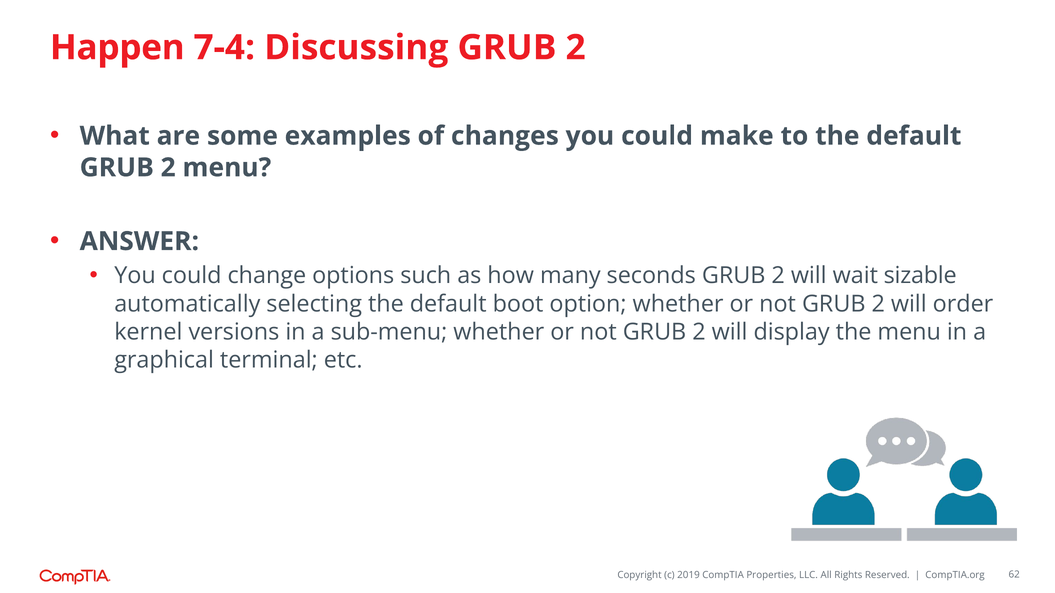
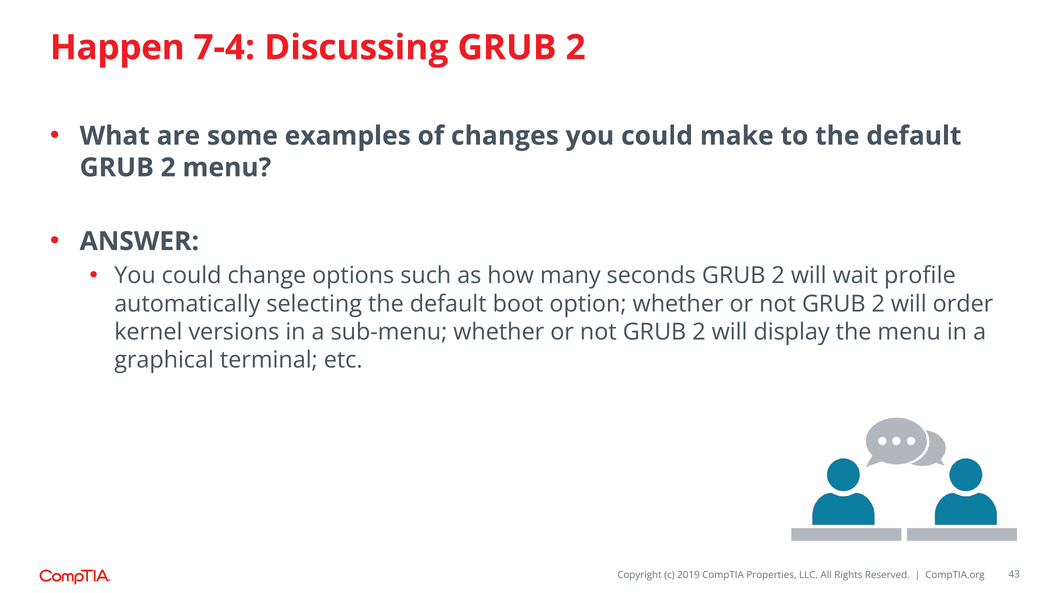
sizable: sizable -> profile
62: 62 -> 43
